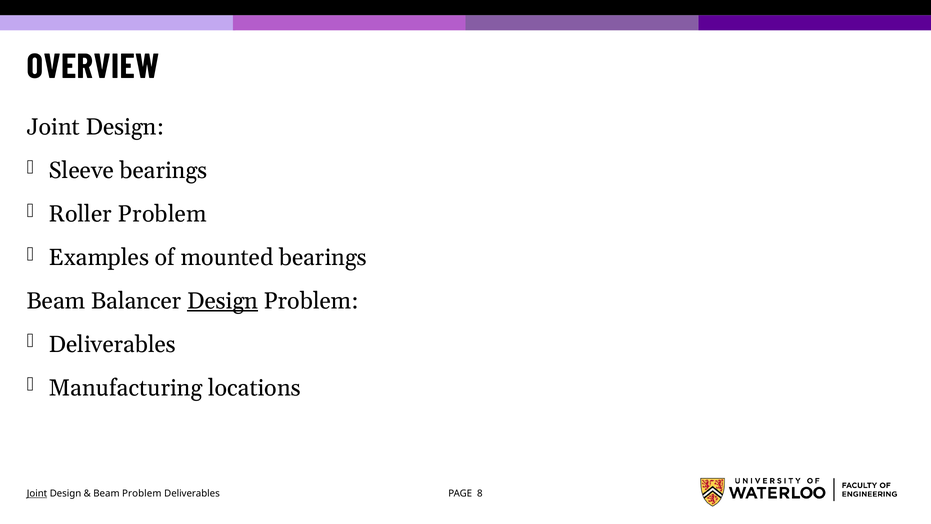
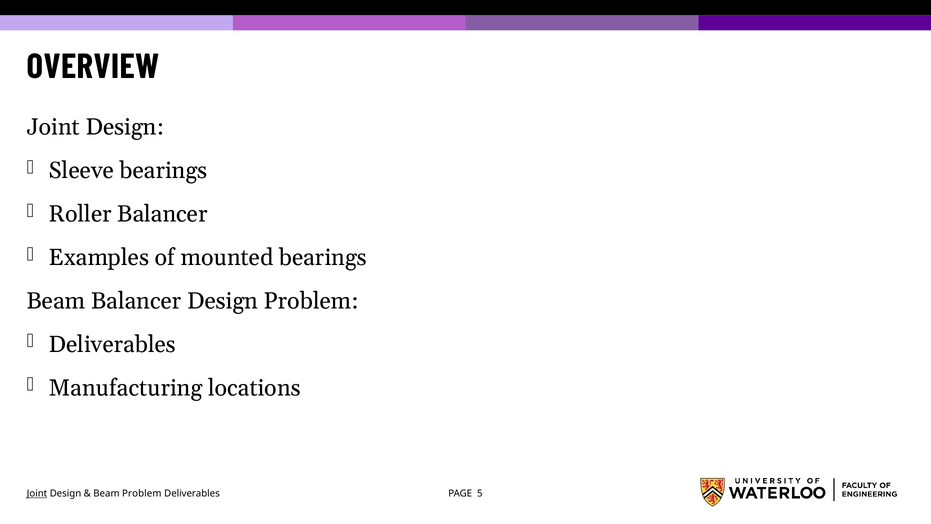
Roller Problem: Problem -> Balancer
Design at (223, 301) underline: present -> none
8: 8 -> 5
